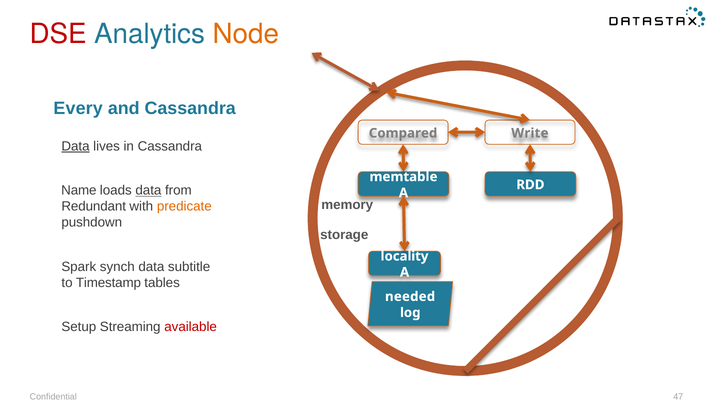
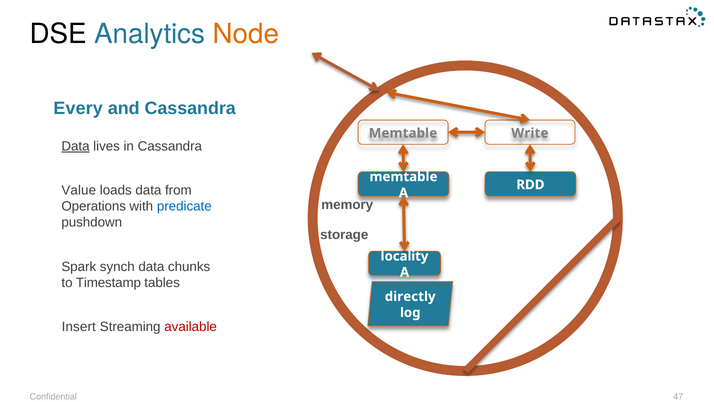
DSE colour: red -> black
Compared at (403, 133): Compared -> Memtable
Name: Name -> Value
data at (148, 190) underline: present -> none
Redundant: Redundant -> Operations
predicate colour: orange -> blue
subtitle: subtitle -> chunks
needed: needed -> directly
Setup: Setup -> Insert
